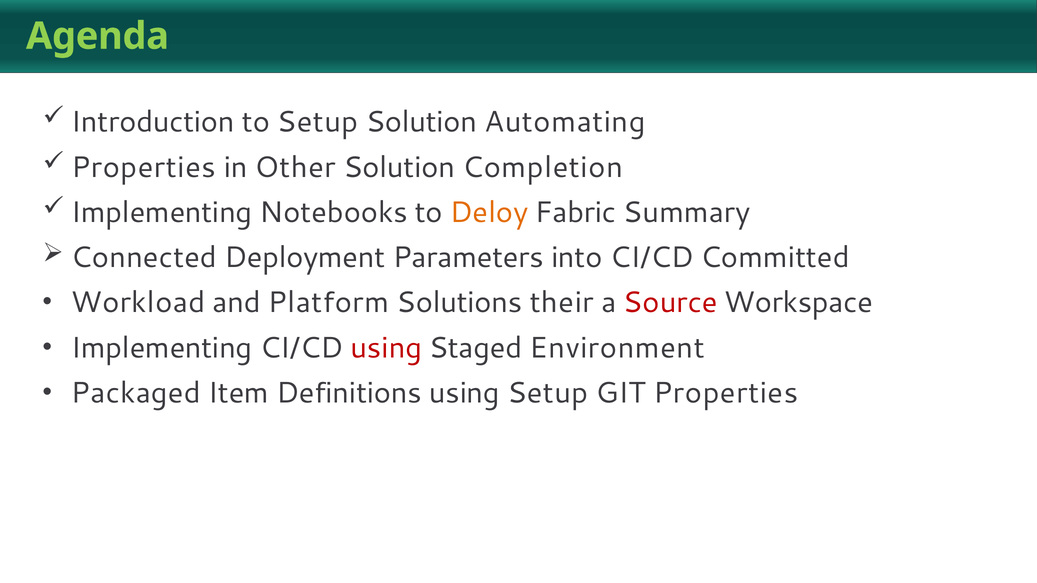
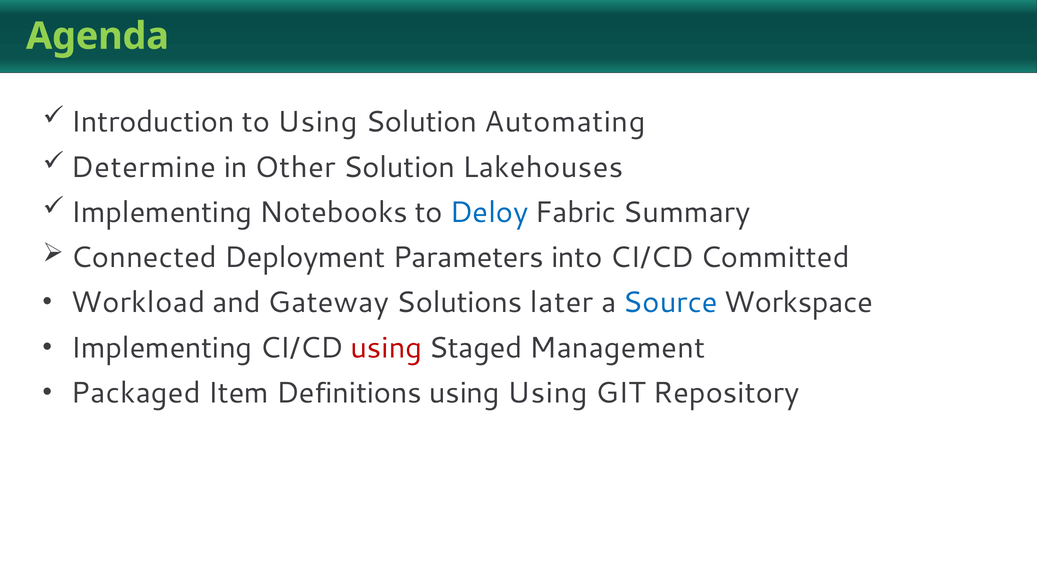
to Setup: Setup -> Using
Properties at (144, 167): Properties -> Determine
Completion: Completion -> Lakehouses
Deloy colour: orange -> blue
Platform: Platform -> Gateway
their: their -> later
Source colour: red -> blue
Environment: Environment -> Management
using Setup: Setup -> Using
GIT Properties: Properties -> Repository
